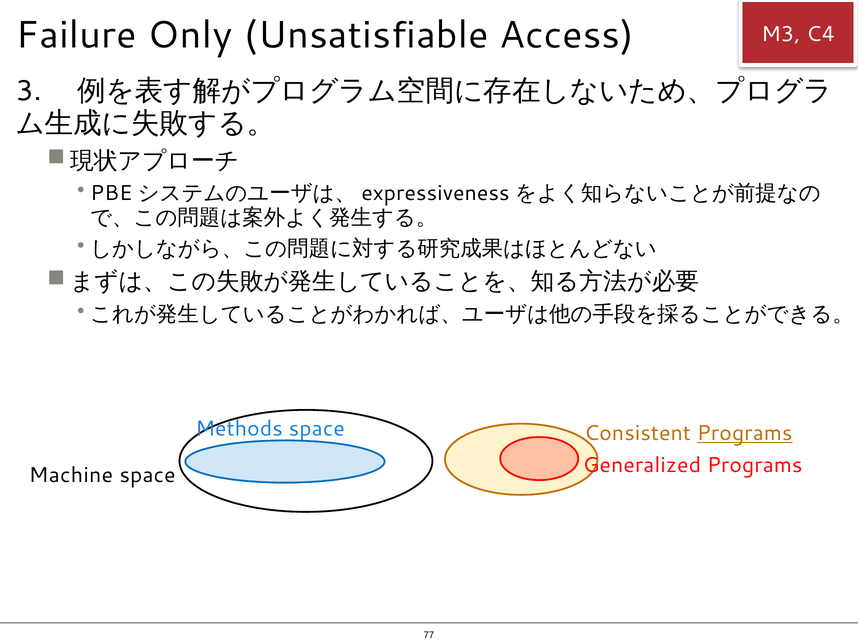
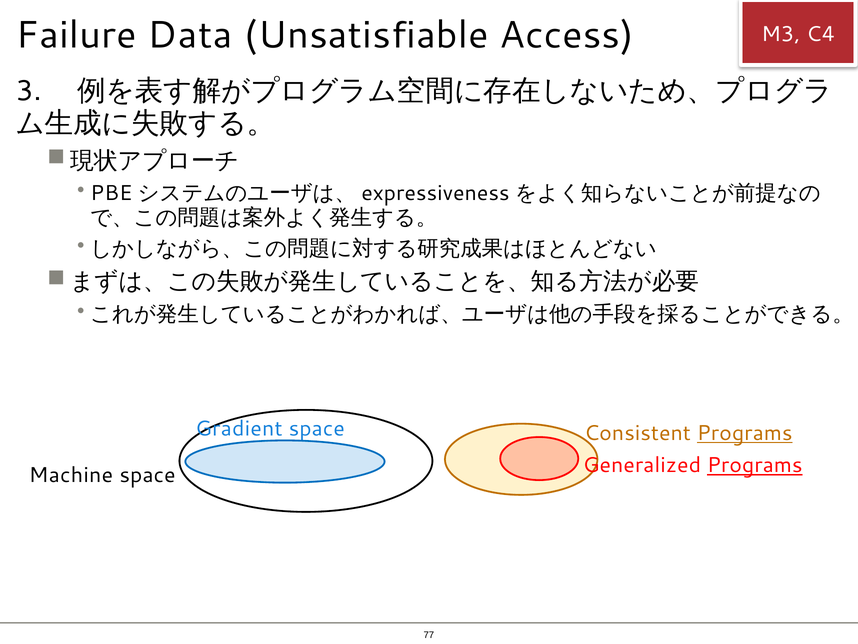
Only: Only -> Data
Methods: Methods -> Gradient
Programs at (755, 465) underline: none -> present
